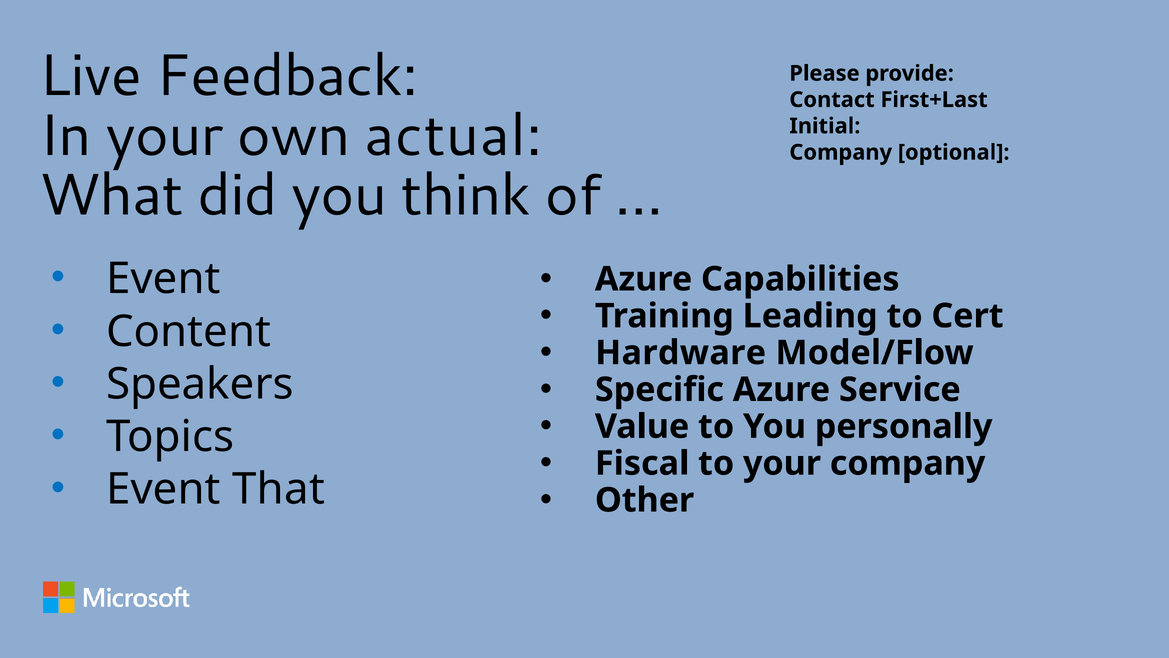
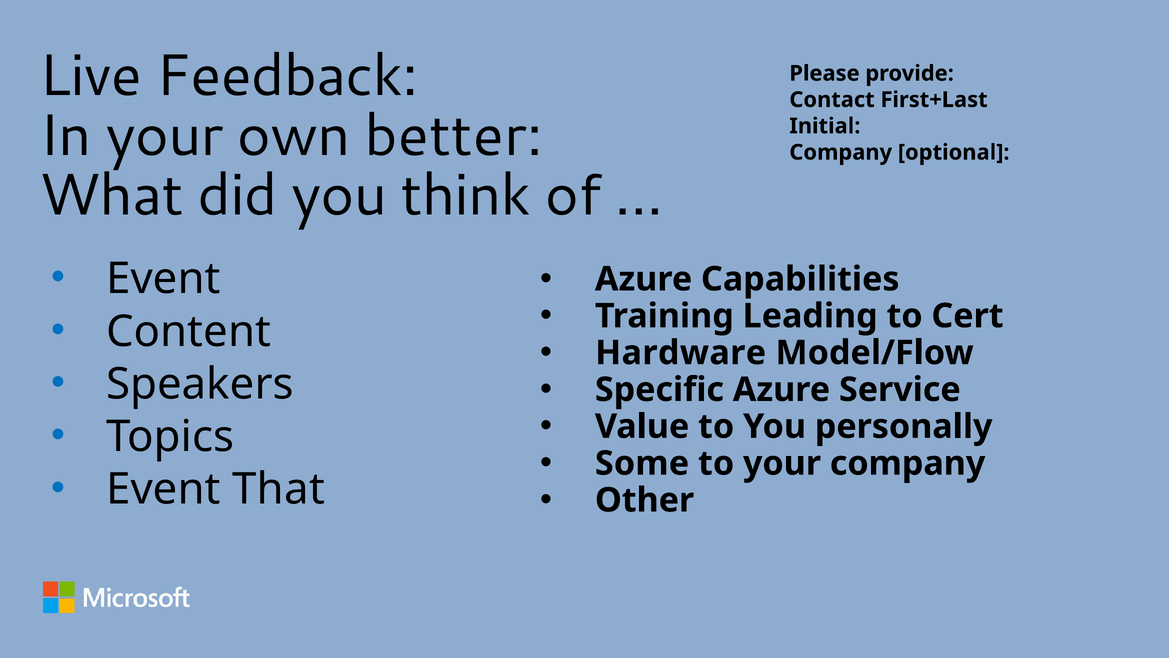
actual: actual -> better
Fiscal: Fiscal -> Some
